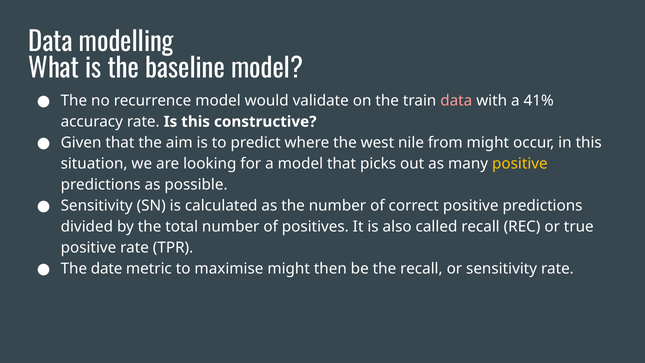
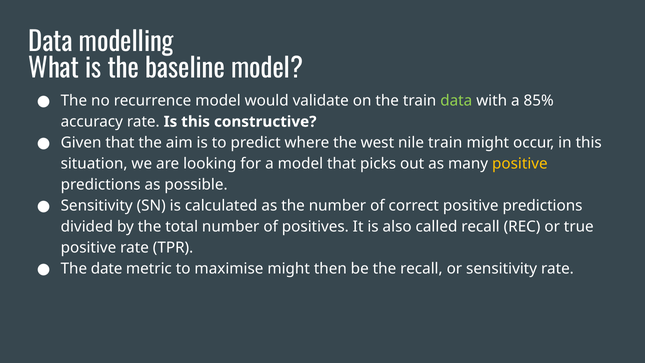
data at (456, 101) colour: pink -> light green
41%: 41% -> 85%
nile from: from -> train
